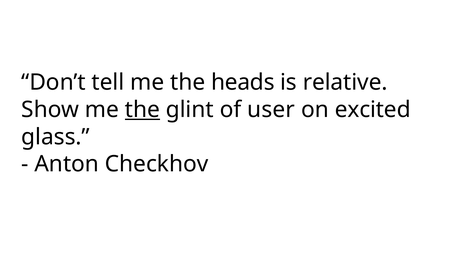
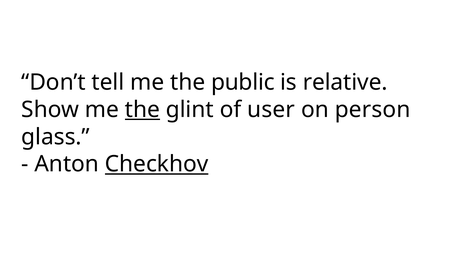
heads: heads -> public
excited: excited -> person
Checkhov underline: none -> present
